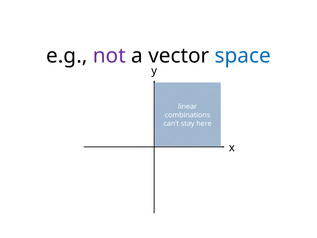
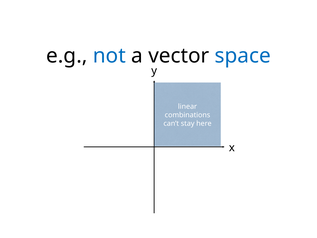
not colour: purple -> blue
